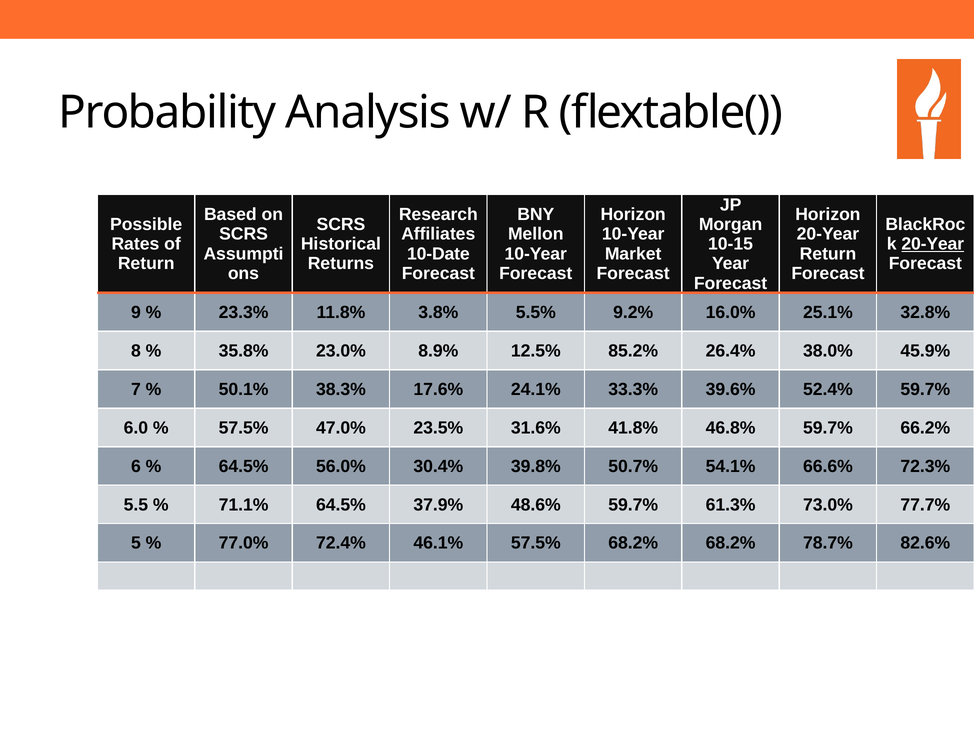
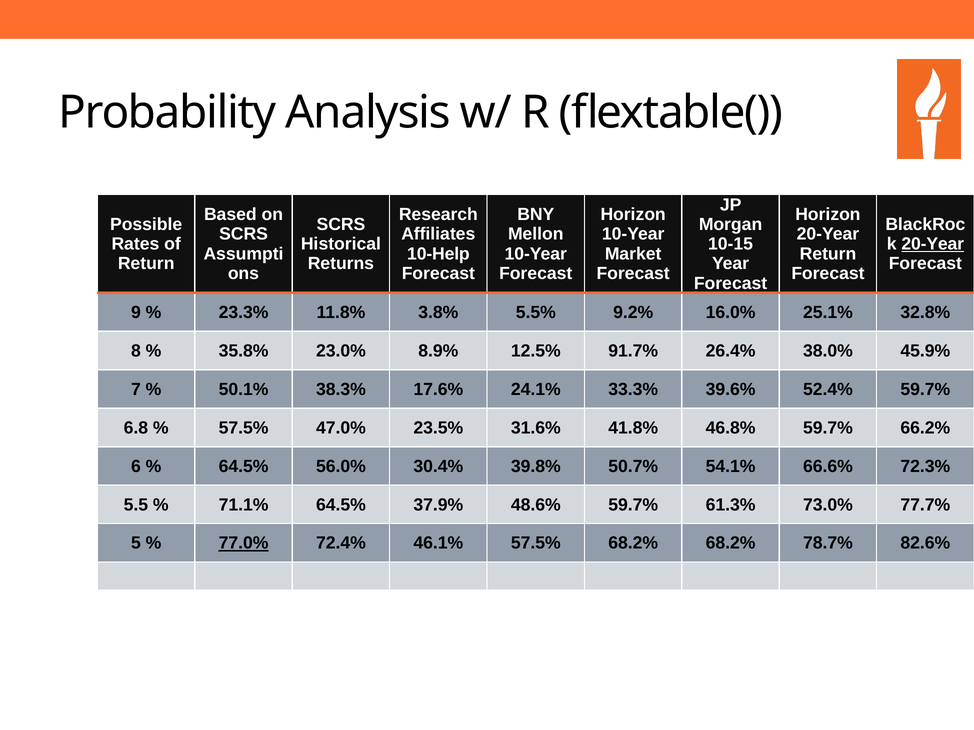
10-Date: 10-Date -> 10-Help
85.2%: 85.2% -> 91.7%
6.0: 6.0 -> 6.8
77.0% underline: none -> present
